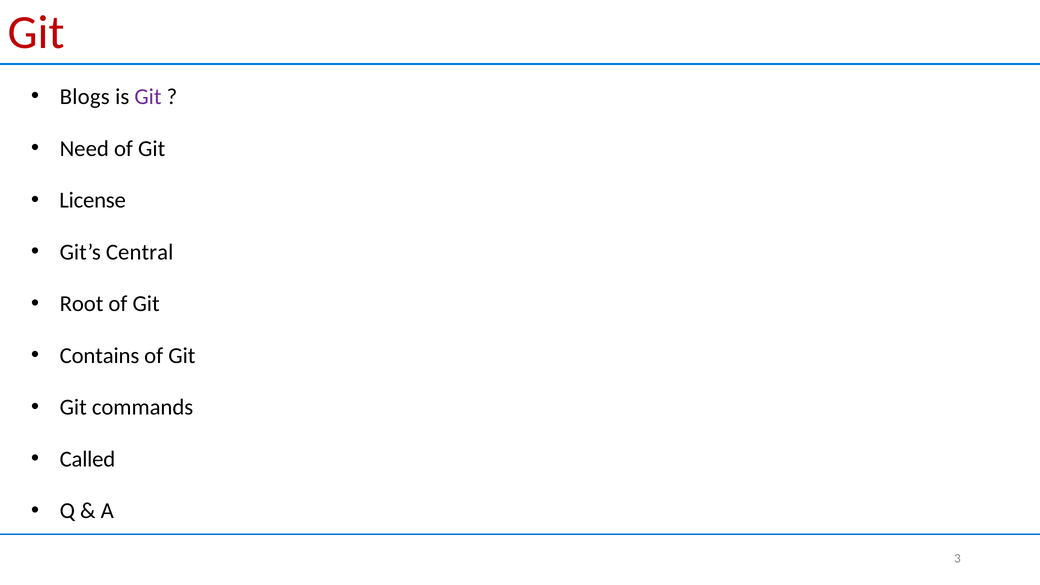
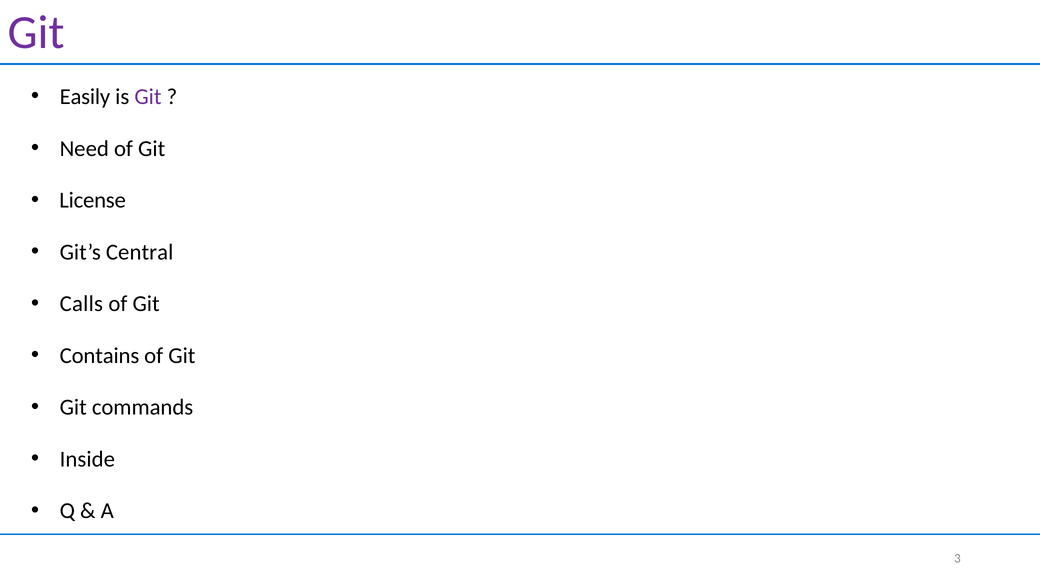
Git at (36, 33) colour: red -> purple
Blogs: Blogs -> Easily
Root: Root -> Calls
Called: Called -> Inside
